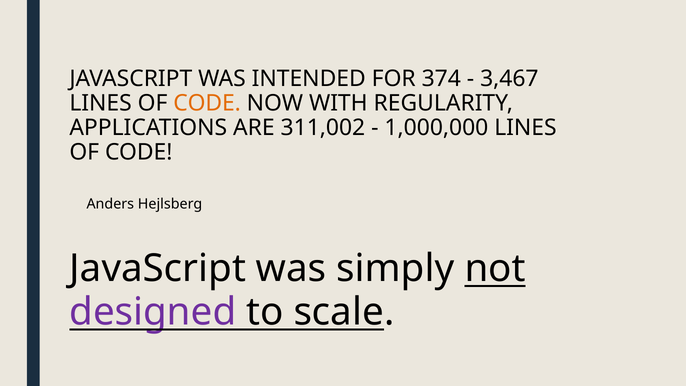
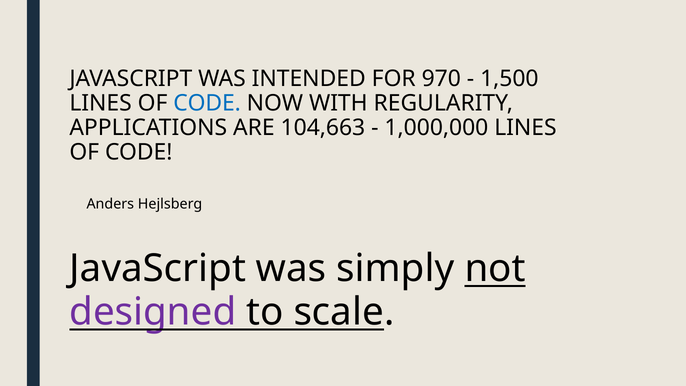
374: 374 -> 970
3,467: 3,467 -> 1,500
CODE at (207, 103) colour: orange -> blue
311,002: 311,002 -> 104,663
